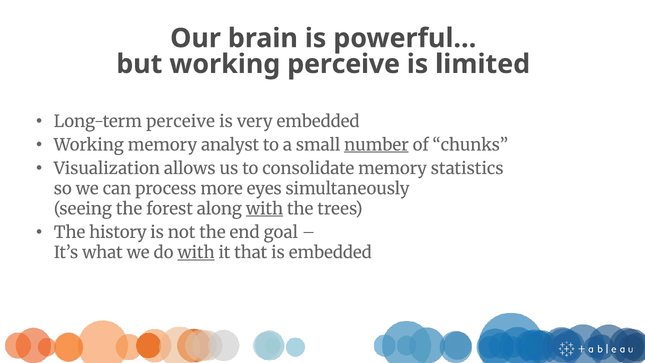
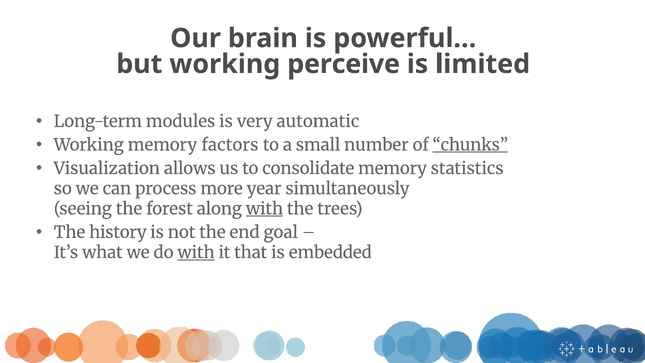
Long-term perceive: perceive -> modules
very embedded: embedded -> automatic
analyst: analyst -> factors
number underline: present -> none
chunks underline: none -> present
eyes: eyes -> year
